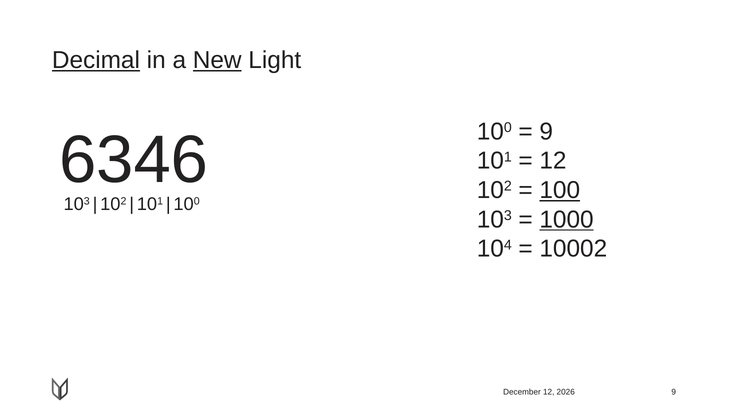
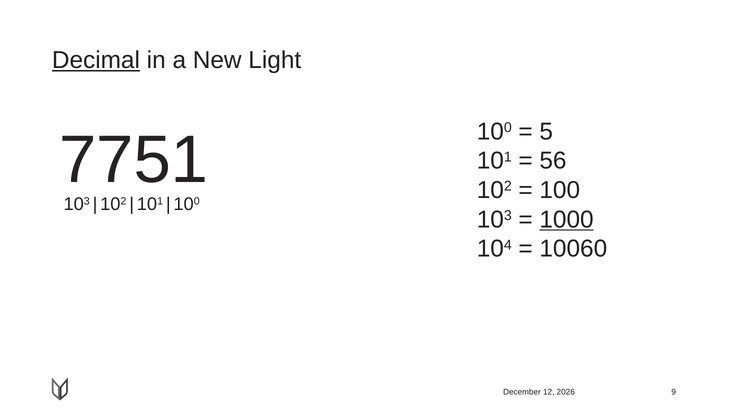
New underline: present -> none
6346: 6346 -> 7751
9 at (546, 132): 9 -> 5
12 at (553, 161): 12 -> 56
100 at (560, 190) underline: present -> none
10002: 10002 -> 10060
